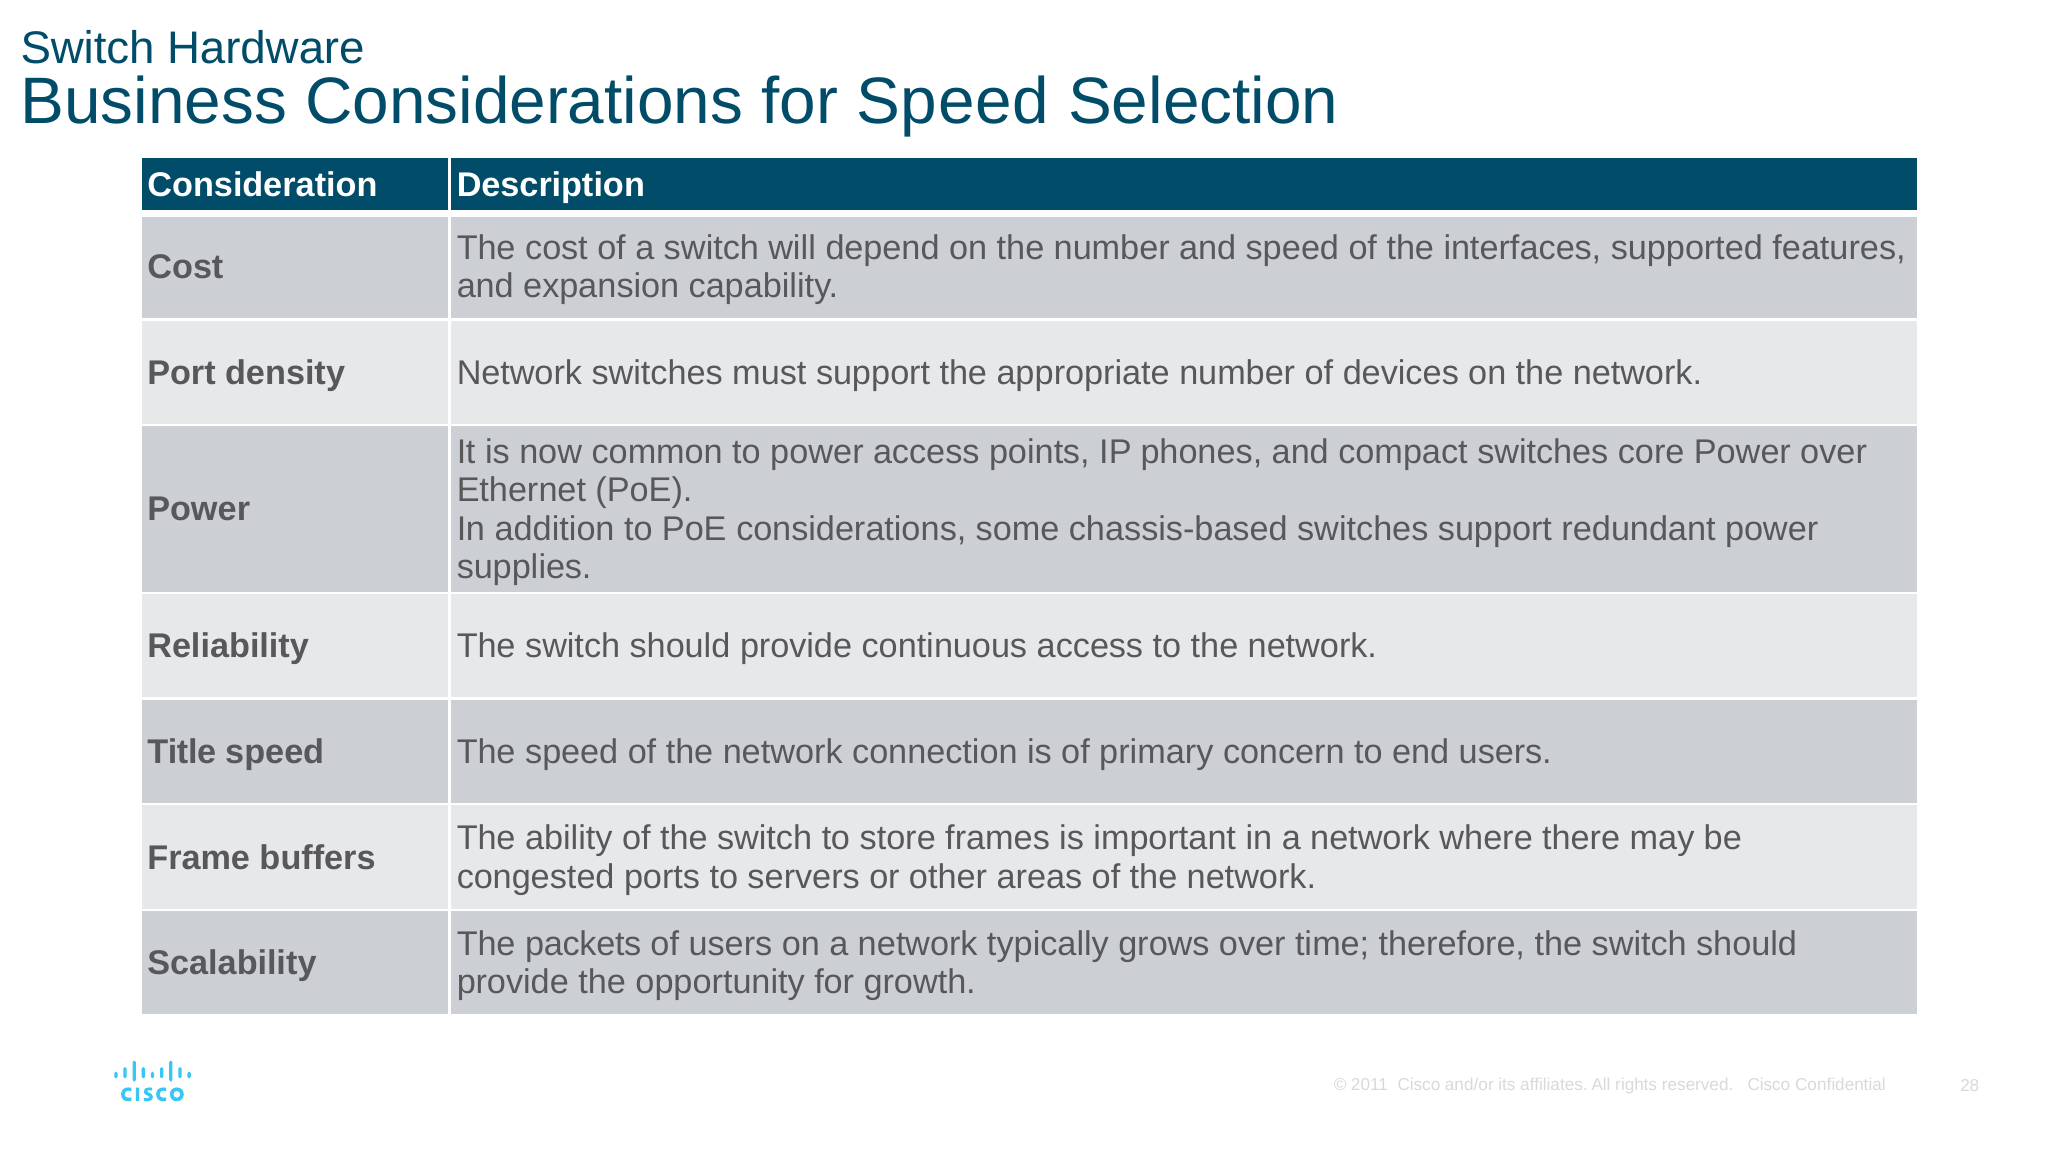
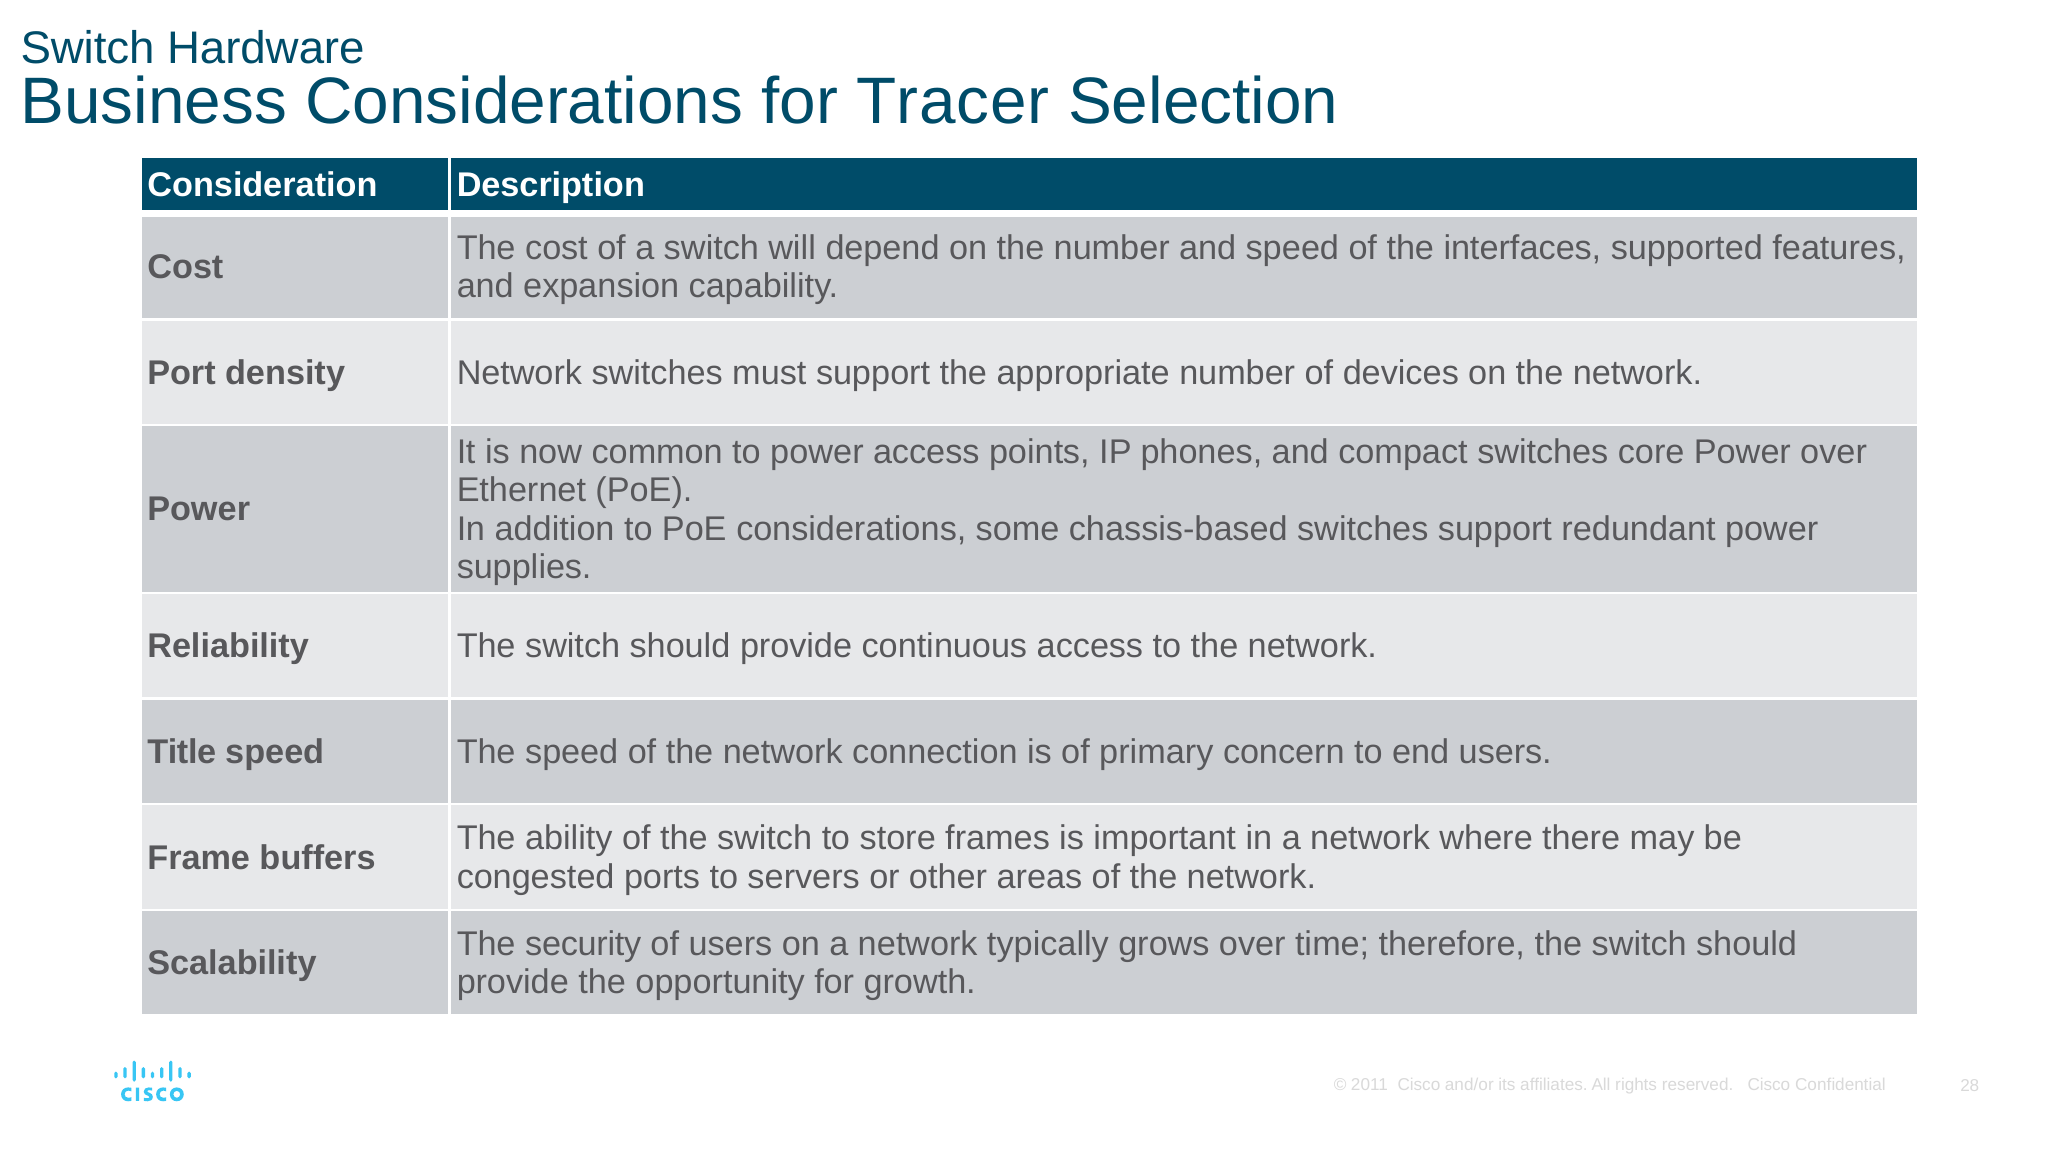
for Speed: Speed -> Tracer
packets: packets -> security
